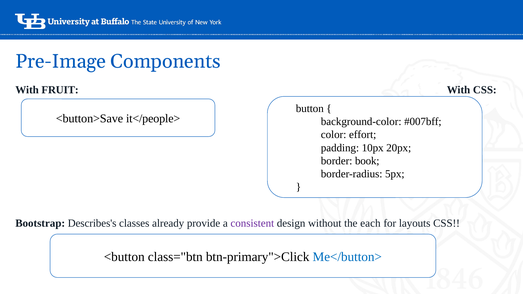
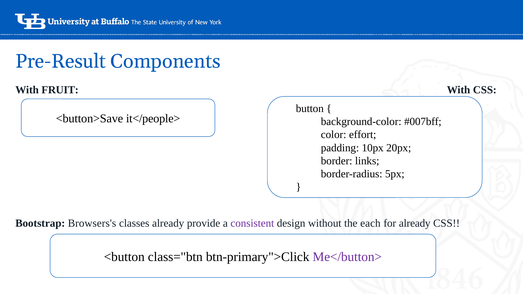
Pre-Image: Pre-Image -> Pre-Result
book: book -> links
Describes's: Describes's -> Browsers's
for layouts: layouts -> already
Me</button> colour: blue -> purple
